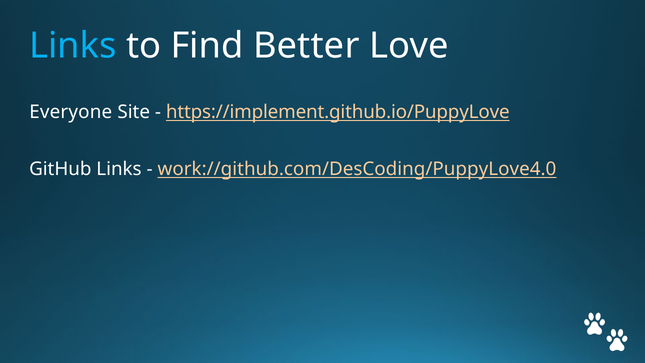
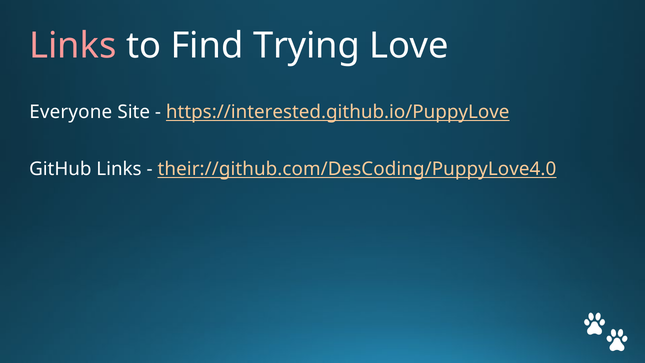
Links at (73, 46) colour: light blue -> pink
Better: Better -> Trying
https://implement.github.io/PuppyLove: https://implement.github.io/PuppyLove -> https://interested.github.io/PuppyLove
work://github.com/DesCoding/PuppyLove4.0: work://github.com/DesCoding/PuppyLove4.0 -> their://github.com/DesCoding/PuppyLove4.0
